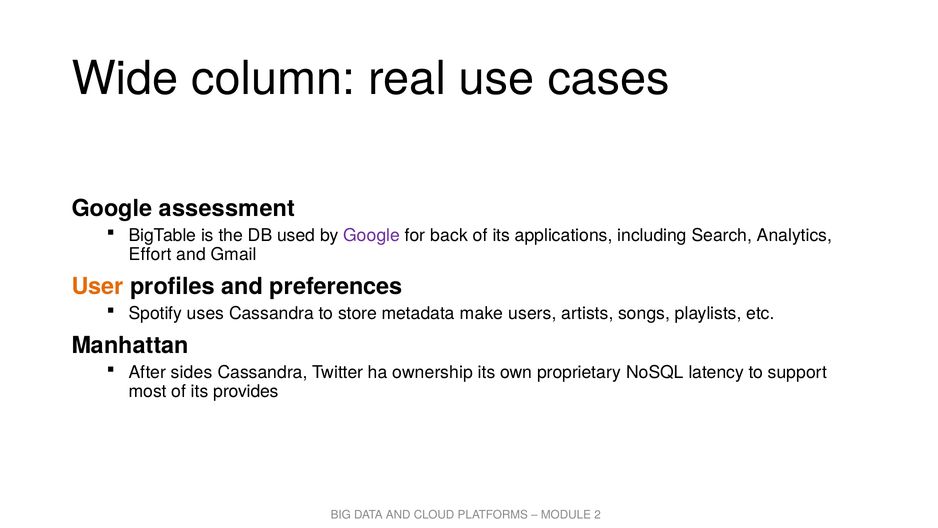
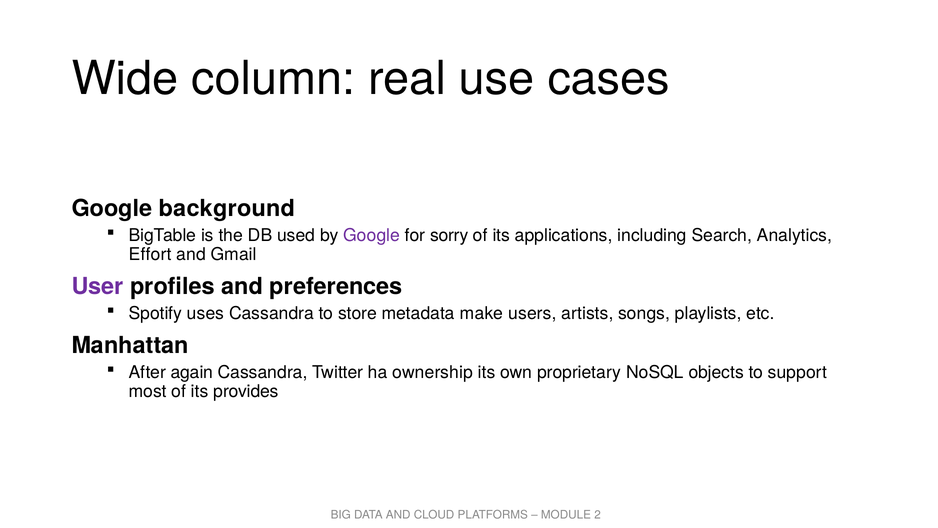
assessment: assessment -> background
back: back -> sorry
User colour: orange -> purple
sides: sides -> again
latency: latency -> objects
